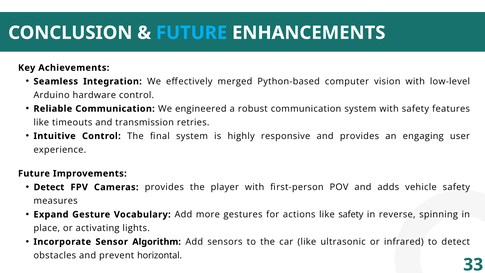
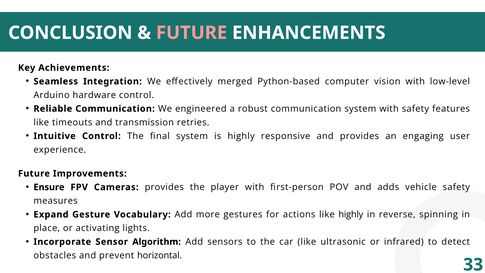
FUTURE at (192, 33) colour: light blue -> pink
Detect at (49, 187): Detect -> Ensure
like safety: safety -> highly
